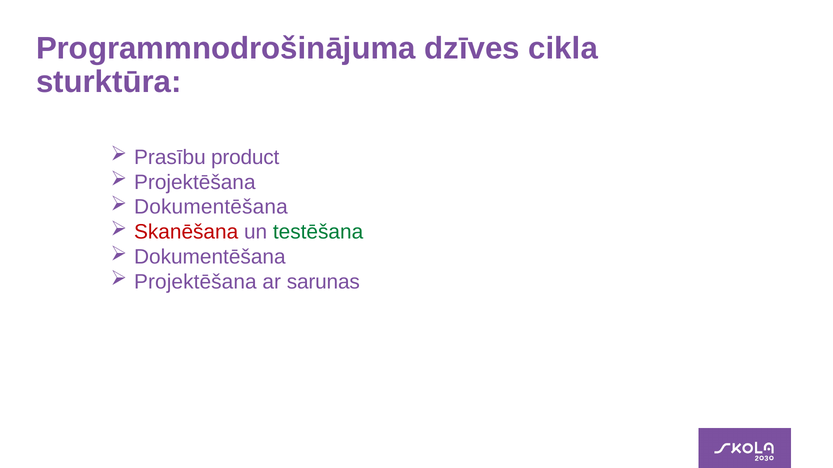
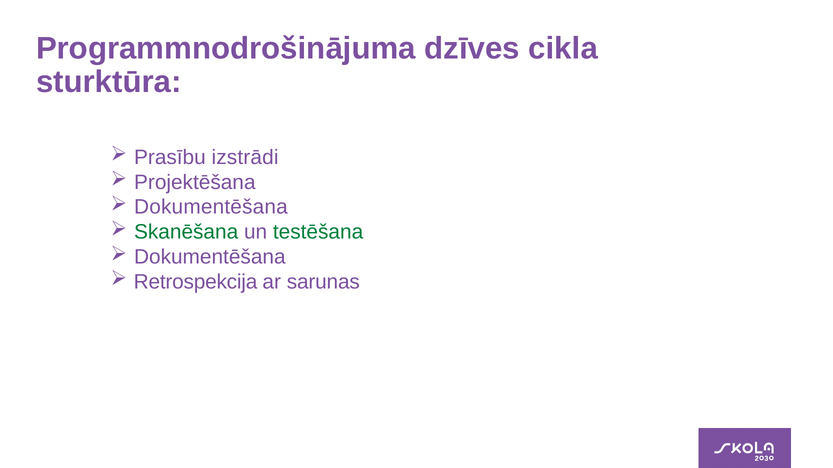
product: product -> izstrādi
Skanēšana colour: red -> green
Projektēšana at (195, 282): Projektēšana -> Retrospekcija
